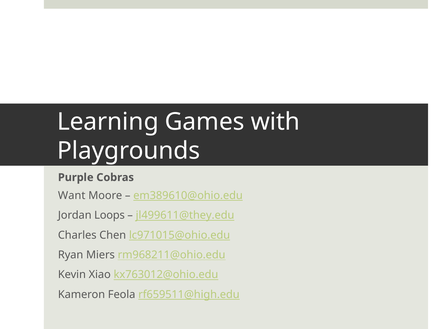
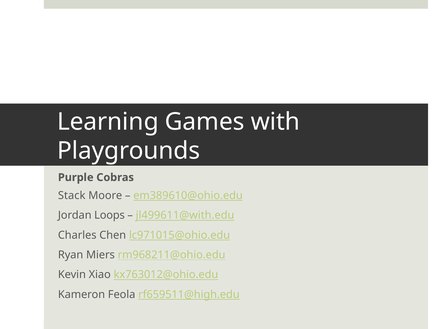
Want: Want -> Stack
jl499611@they.edu: jl499611@they.edu -> jl499611@with.edu
